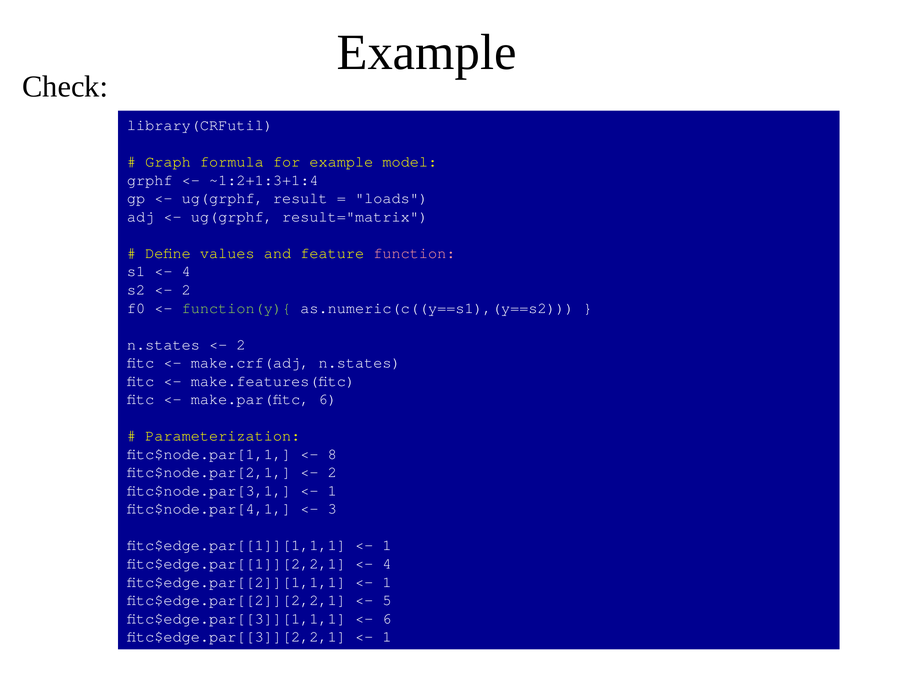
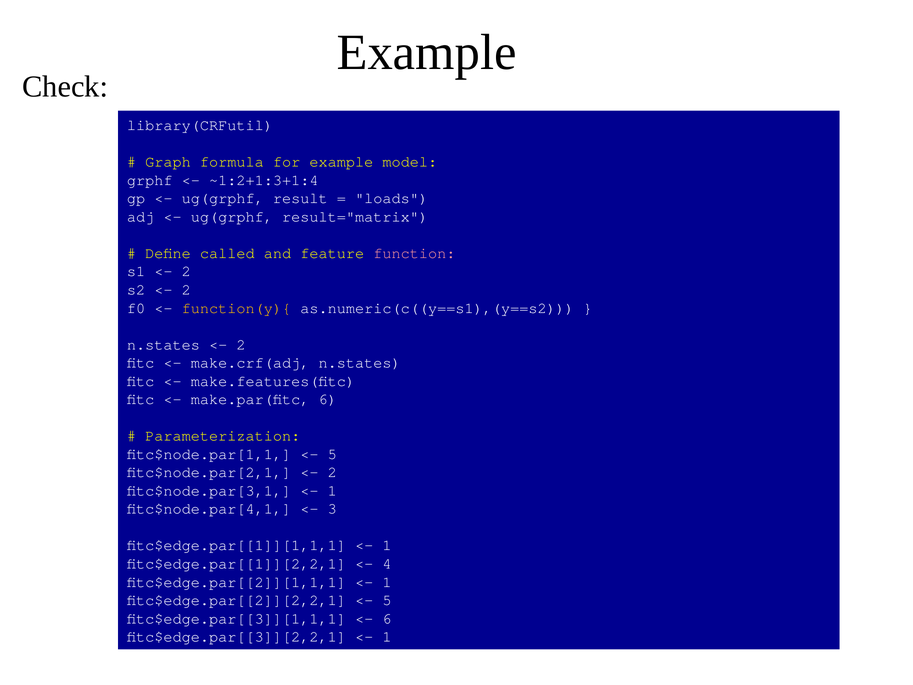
values: values -> called
4 at (186, 271): 4 -> 2
function(y){ colour: light green -> yellow
8 at (332, 454): 8 -> 5
